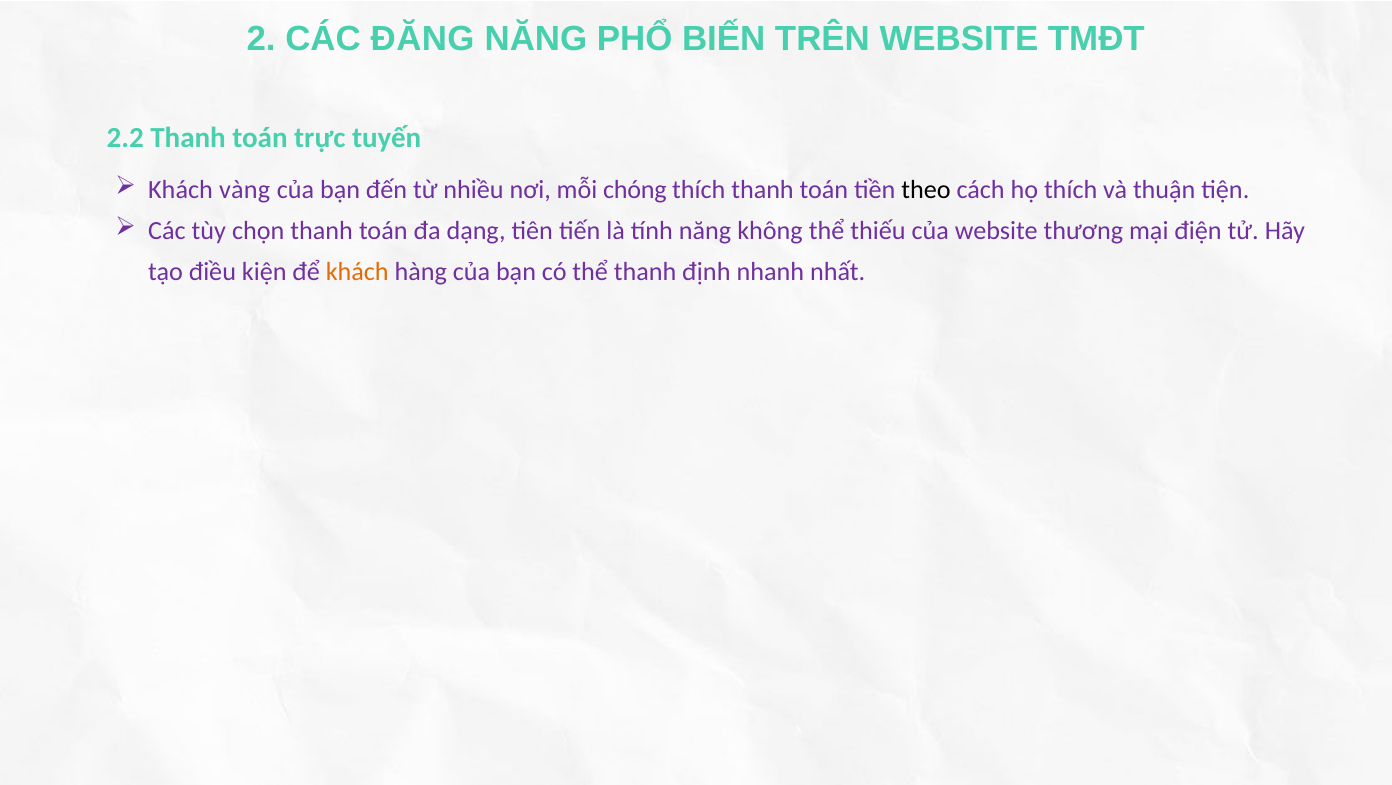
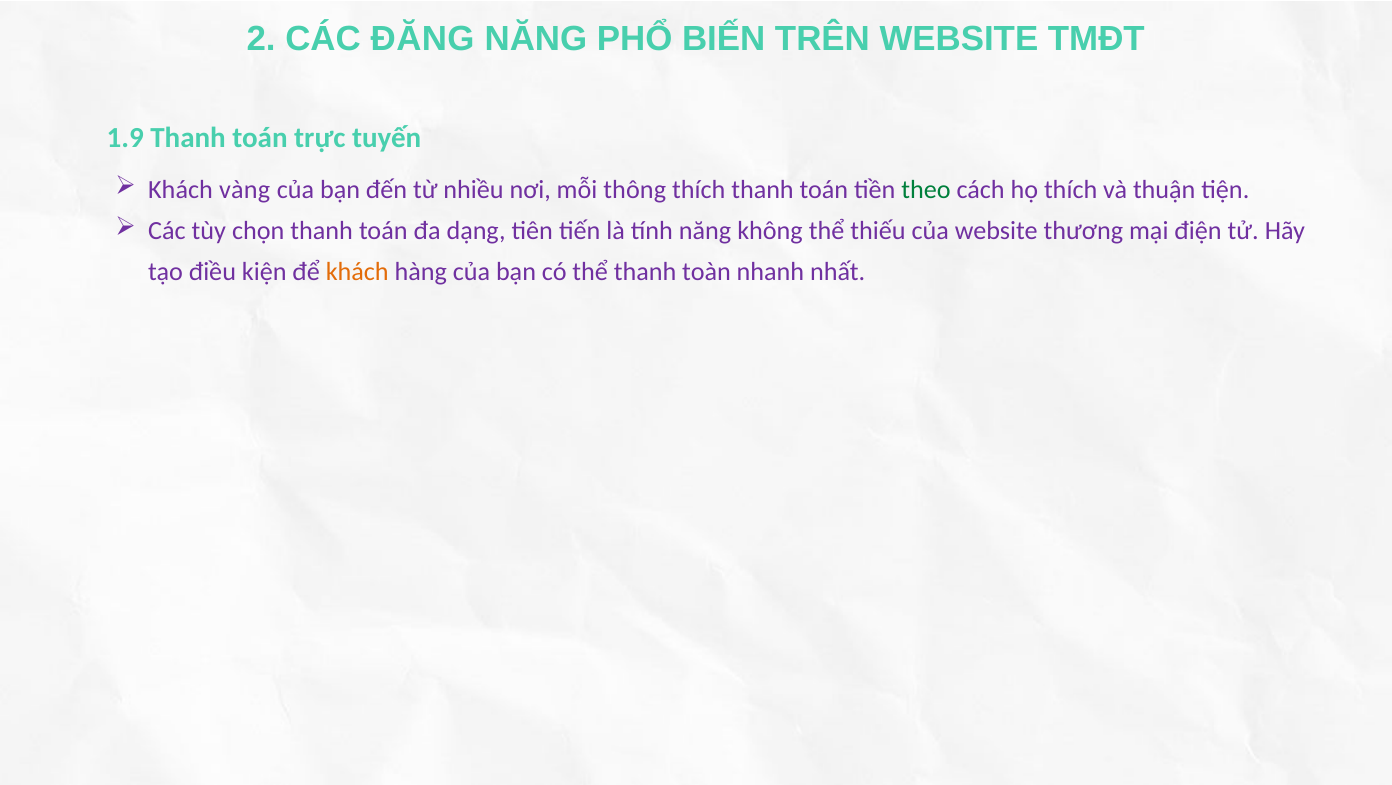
2.2: 2.2 -> 1.9
chóng: chóng -> thông
theo colour: black -> green
định: định -> toàn
